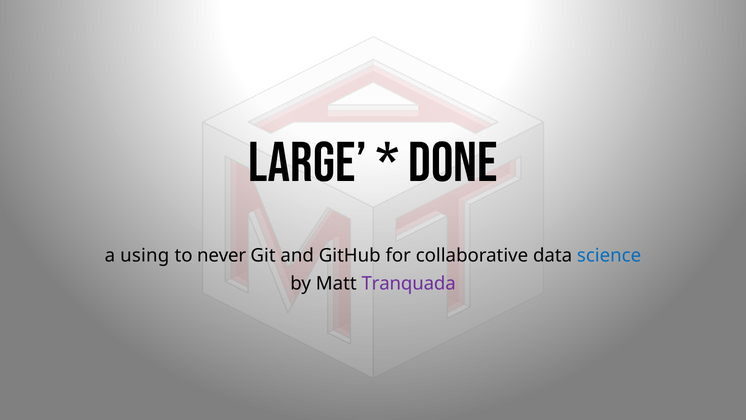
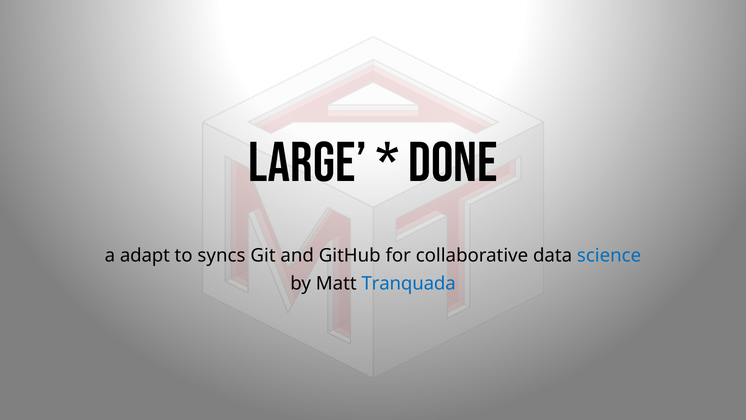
using: using -> adapt
never: never -> syncs
Tranquada colour: purple -> blue
